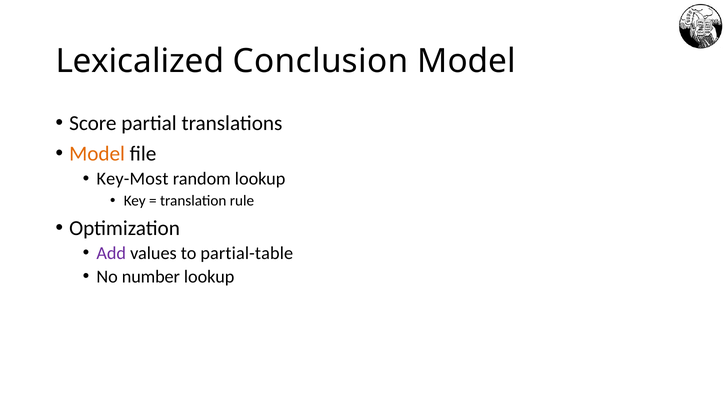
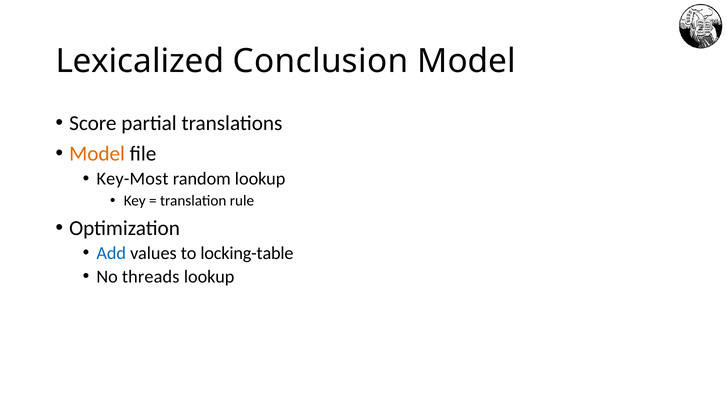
Add colour: purple -> blue
partial-table: partial-table -> locking-table
number: number -> threads
